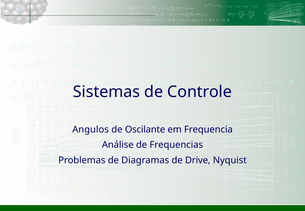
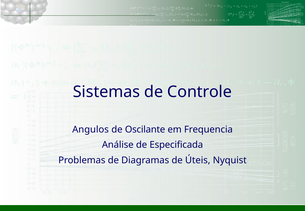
Frequencias: Frequencias -> Especificada
Drive: Drive -> Úteis
